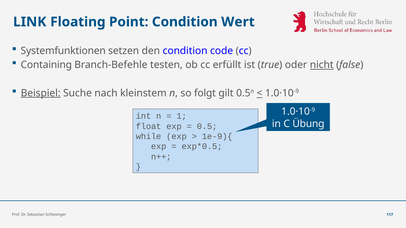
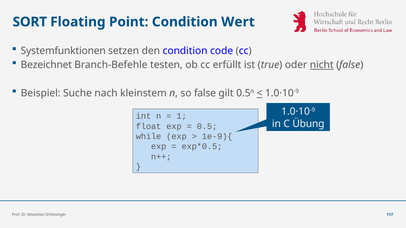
LINK: LINK -> SORT
Containing: Containing -> Bezeichnet
Beispiel underline: present -> none
so folgt: folgt -> false
